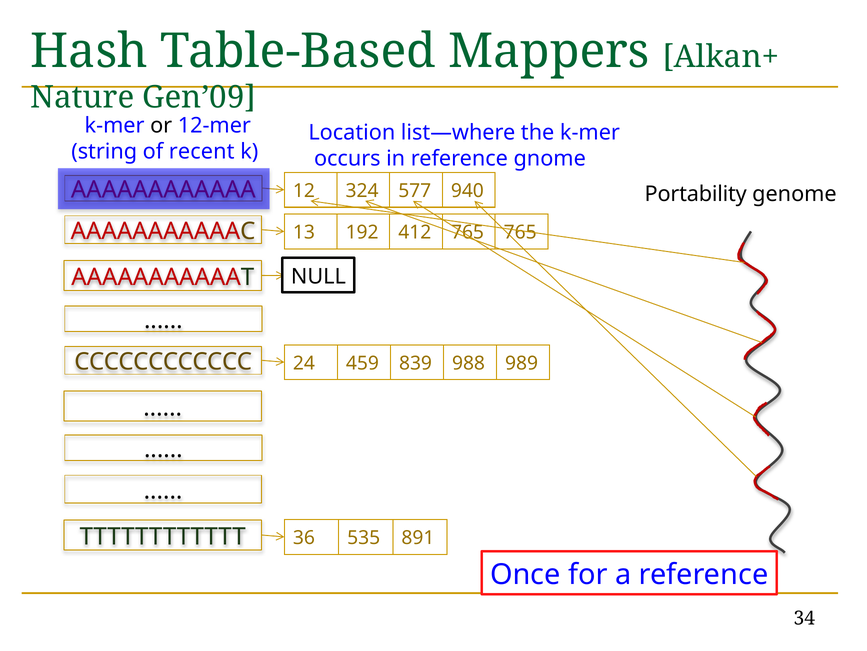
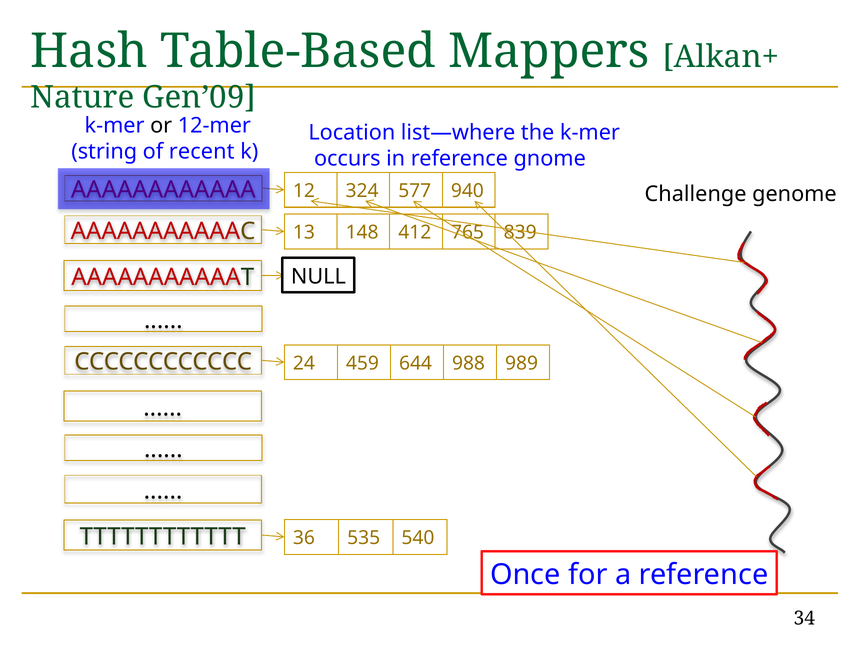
Portability: Portability -> Challenge
192: 192 -> 148
765 765: 765 -> 839
839: 839 -> 644
891: 891 -> 540
